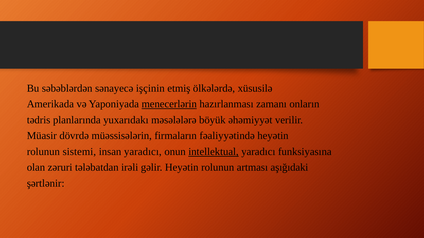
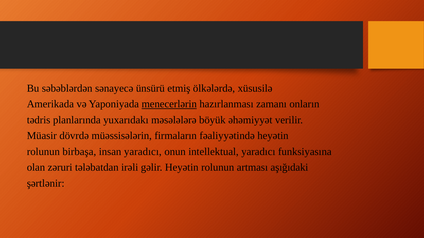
işçinin: işçinin -> ünsürü
sistemi: sistemi -> birbaşa
intellektual underline: present -> none
